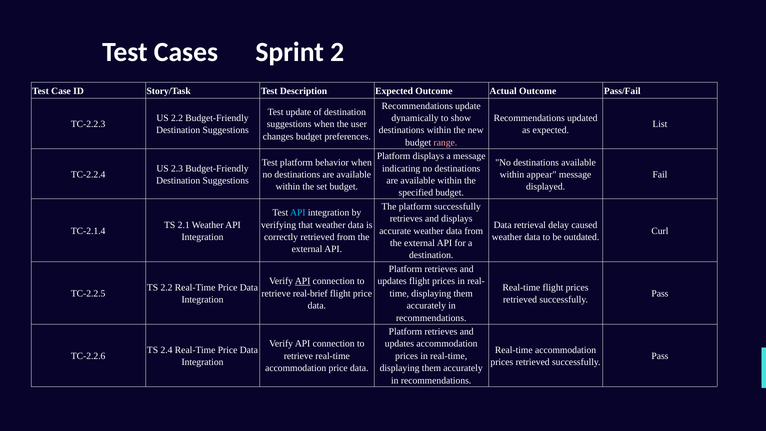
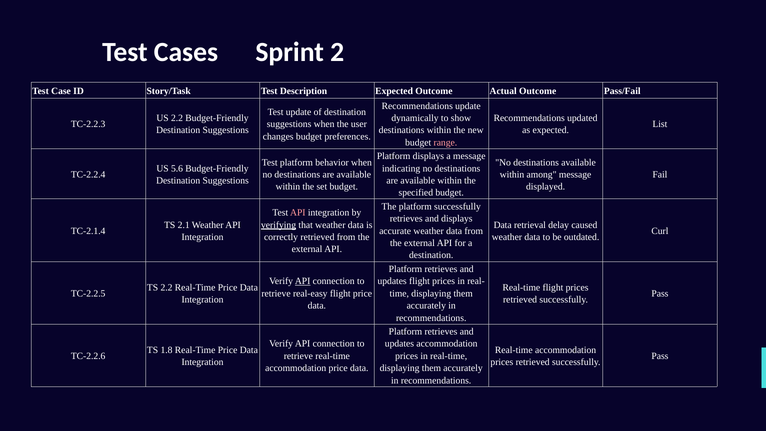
2.3: 2.3 -> 5.6
appear: appear -> among
API at (298, 213) colour: light blue -> pink
verifying underline: none -> present
real-brief: real-brief -> real-easy
2.4: 2.4 -> 1.8
